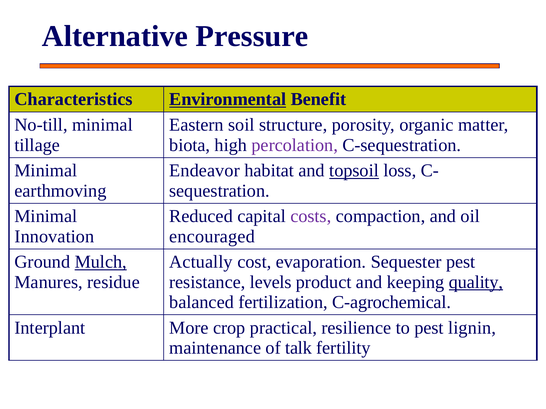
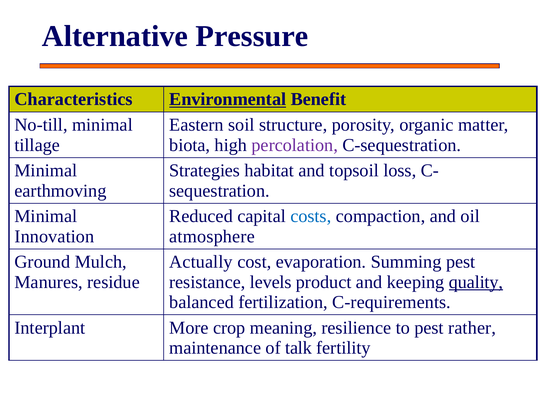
Endeavor: Endeavor -> Strategies
topsoil underline: present -> none
costs colour: purple -> blue
encouraged: encouraged -> atmosphere
Mulch underline: present -> none
Sequester: Sequester -> Summing
C-agrochemical: C-agrochemical -> C-requirements
practical: practical -> meaning
lignin: lignin -> rather
